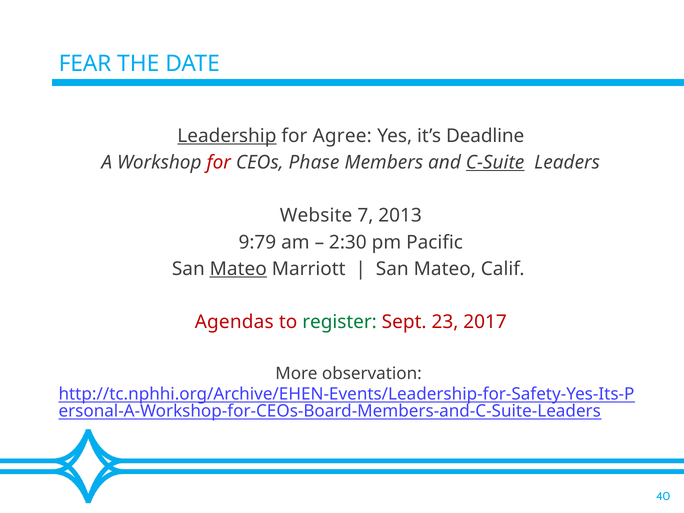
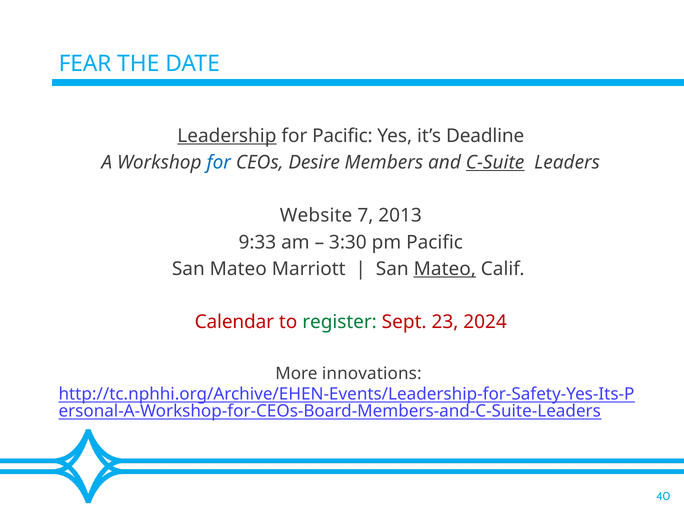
for Agree: Agree -> Pacific
for at (219, 162) colour: red -> blue
Phase: Phase -> Desire
9:79: 9:79 -> 9:33
2:30: 2:30 -> 3:30
Mateo at (238, 269) underline: present -> none
Mateo at (445, 269) underline: none -> present
Agendas: Agendas -> Calendar
2017: 2017 -> 2024
observation: observation -> innovations
